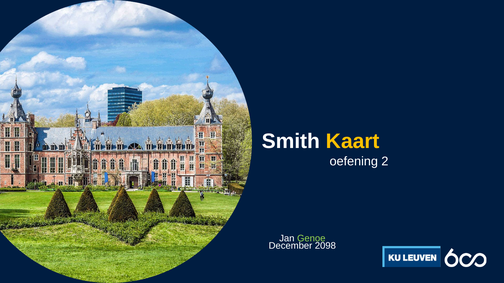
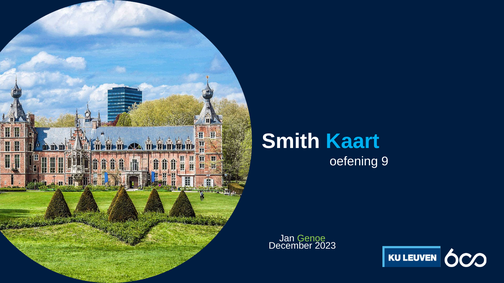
Kaart colour: yellow -> light blue
2: 2 -> 9
2098: 2098 -> 2023
